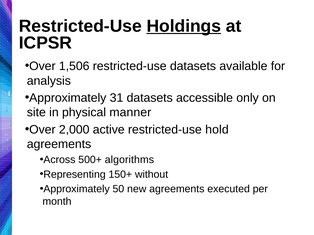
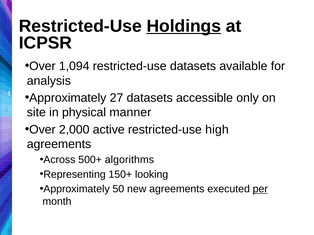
1,506: 1,506 -> 1,094
31: 31 -> 27
hold: hold -> high
without: without -> looking
per underline: none -> present
